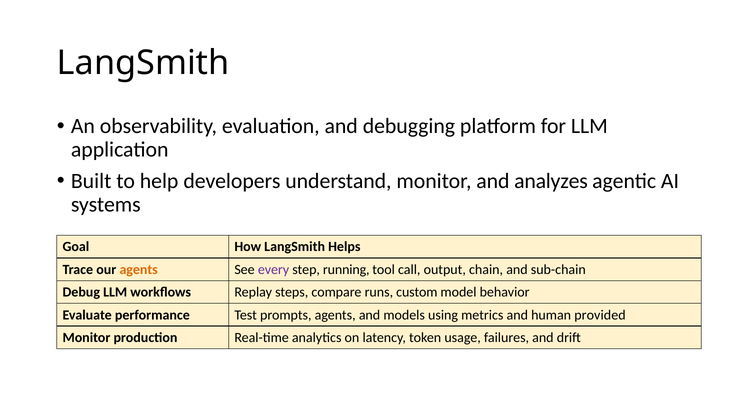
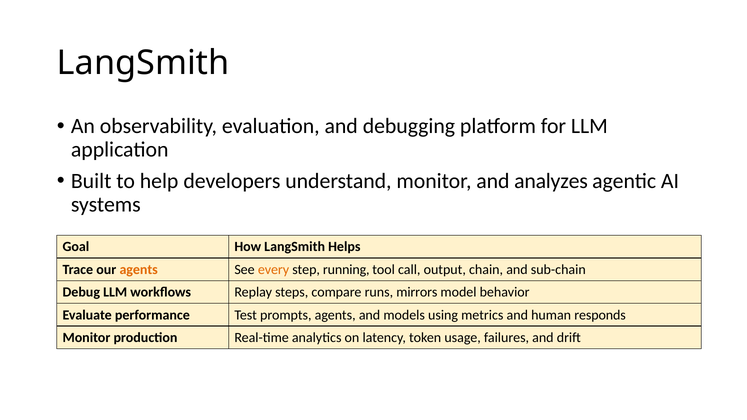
every colour: purple -> orange
custom: custom -> mirrors
provided: provided -> responds
